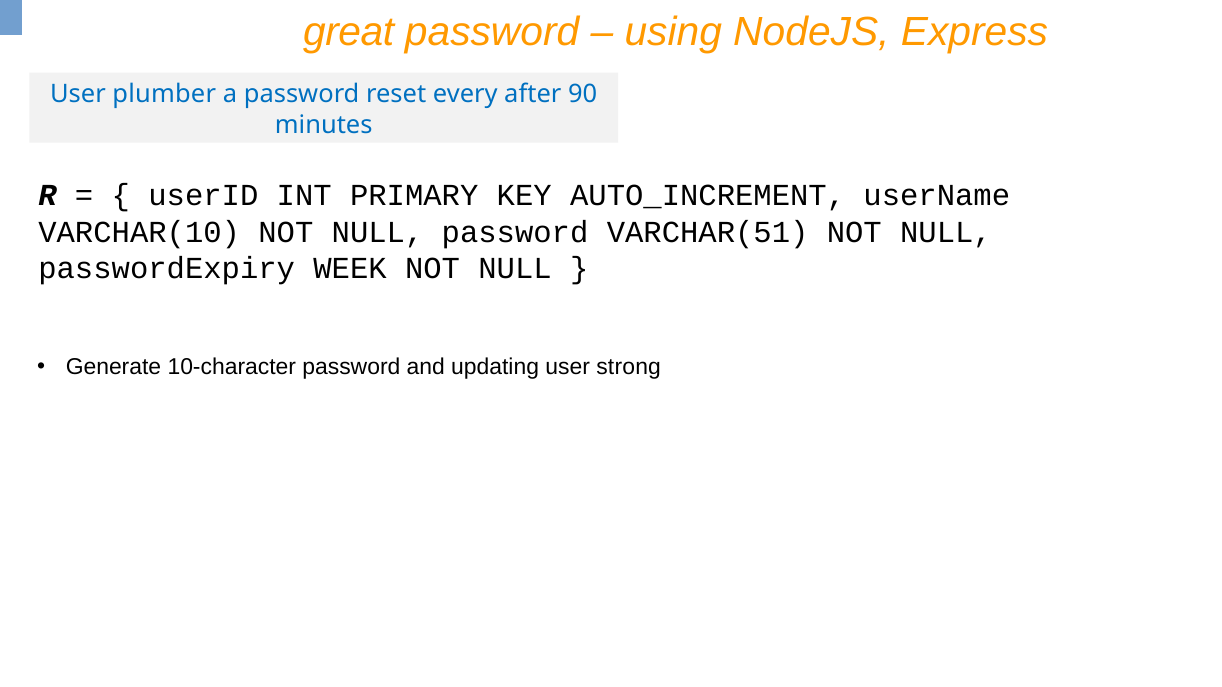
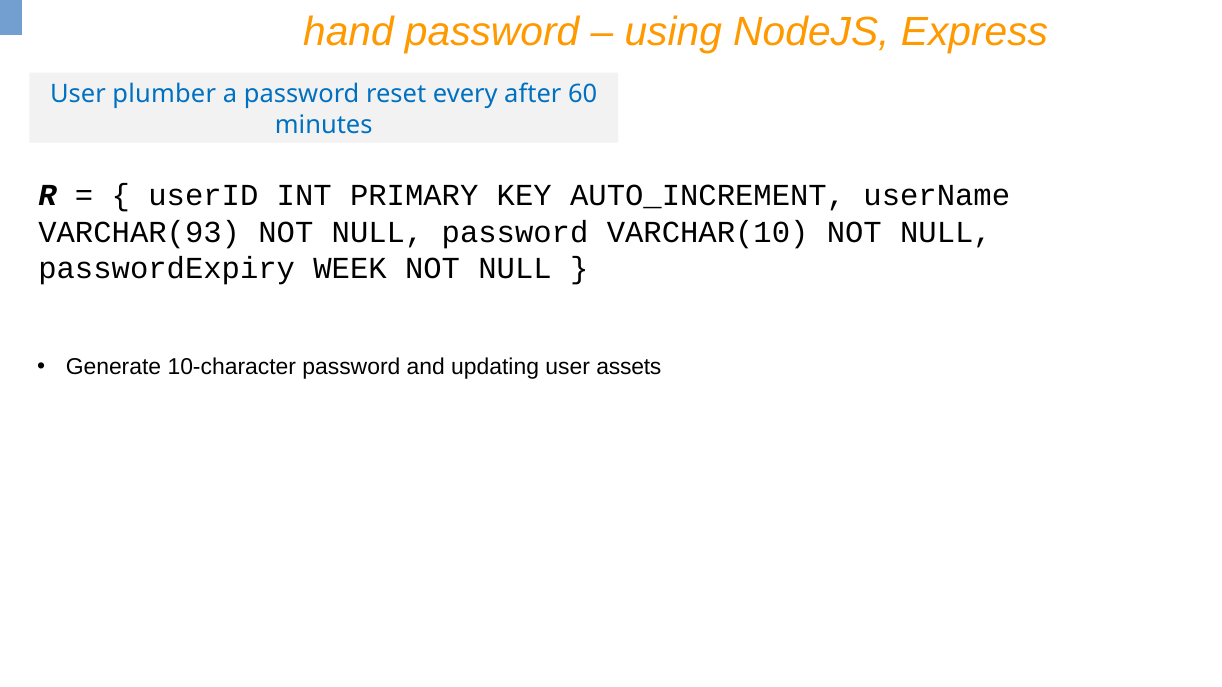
great: great -> hand
90: 90 -> 60
VARCHAR(10: VARCHAR(10 -> VARCHAR(93
VARCHAR(51: VARCHAR(51 -> VARCHAR(10
strong: strong -> assets
